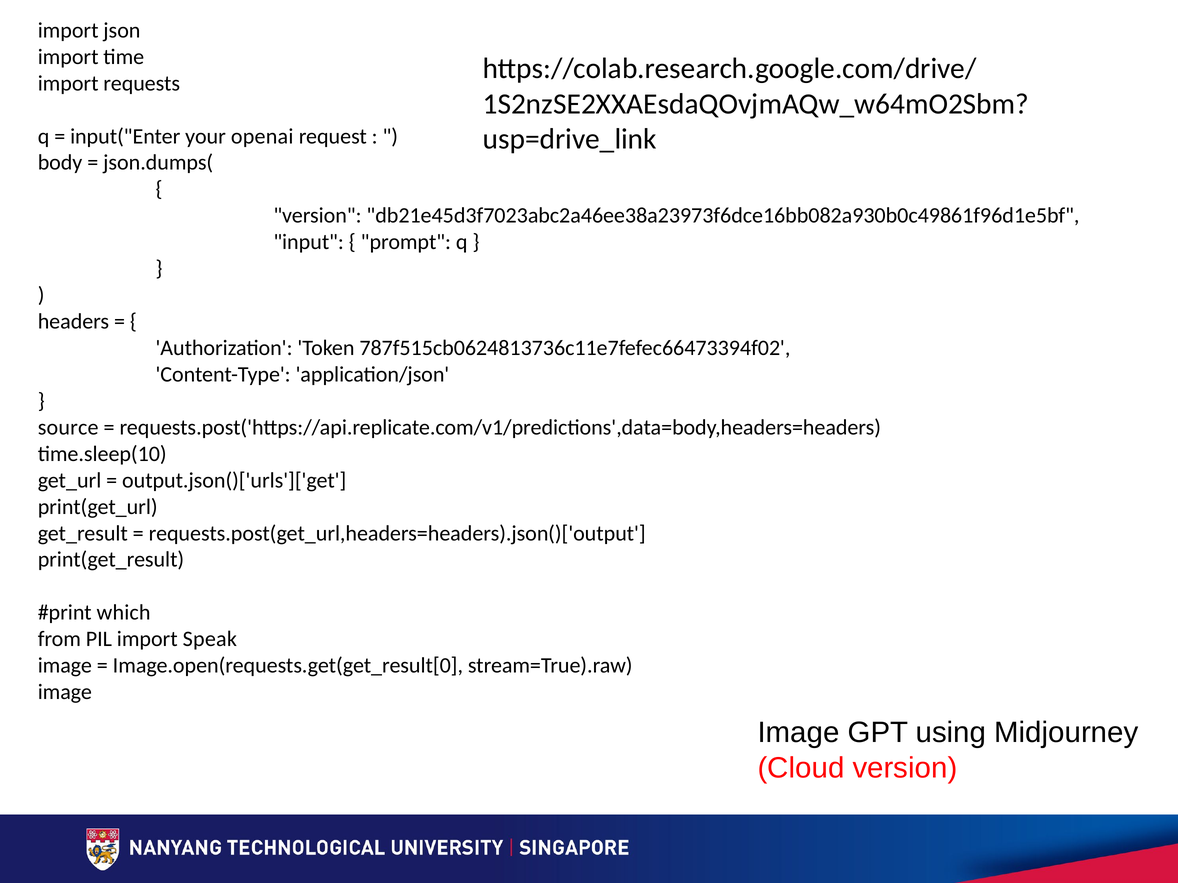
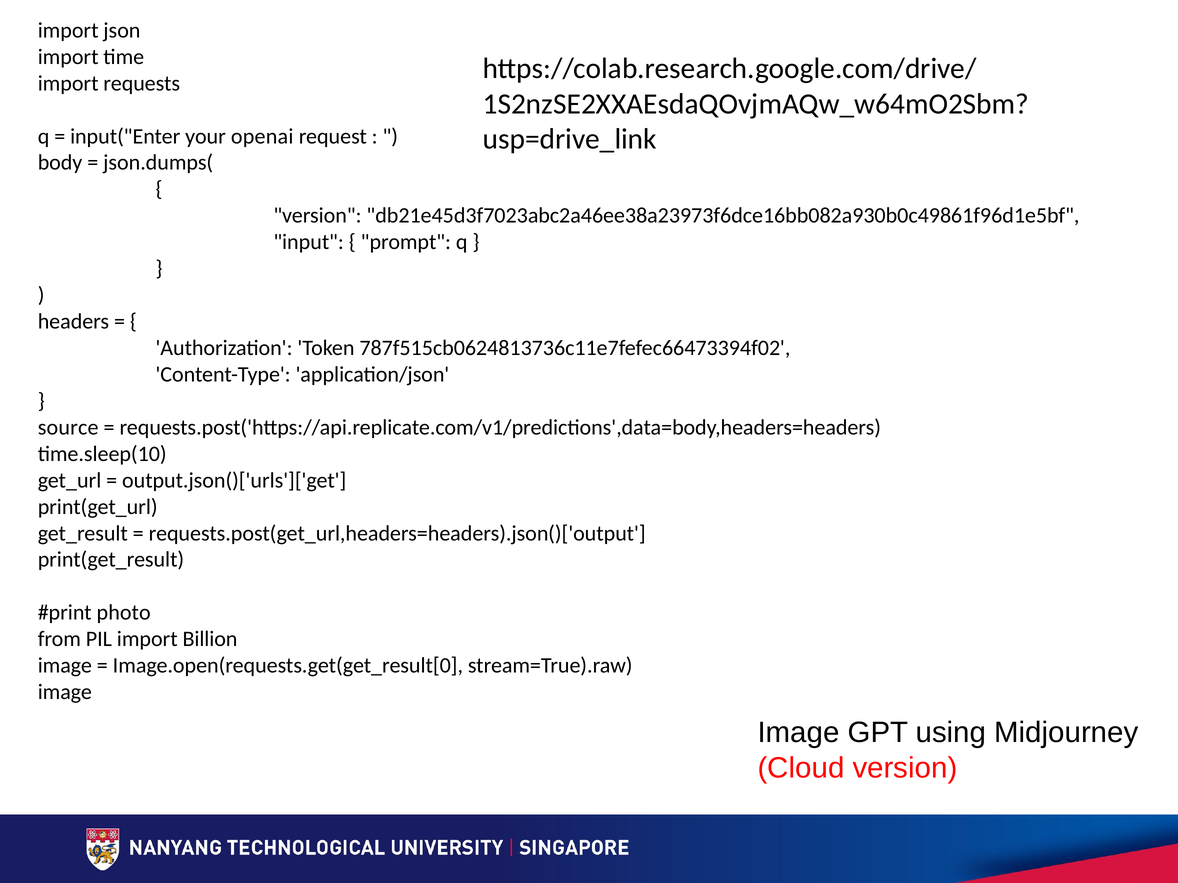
which: which -> photo
Speak: Speak -> Billion
